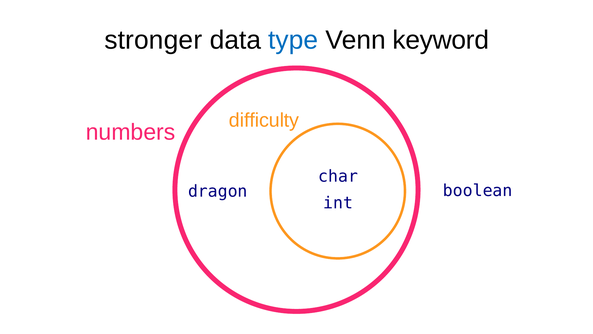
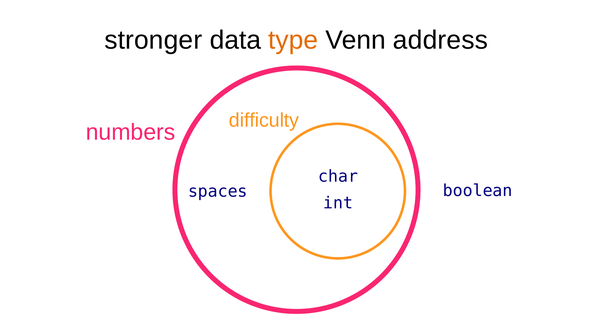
type colour: blue -> orange
keyword: keyword -> address
dragon: dragon -> spaces
